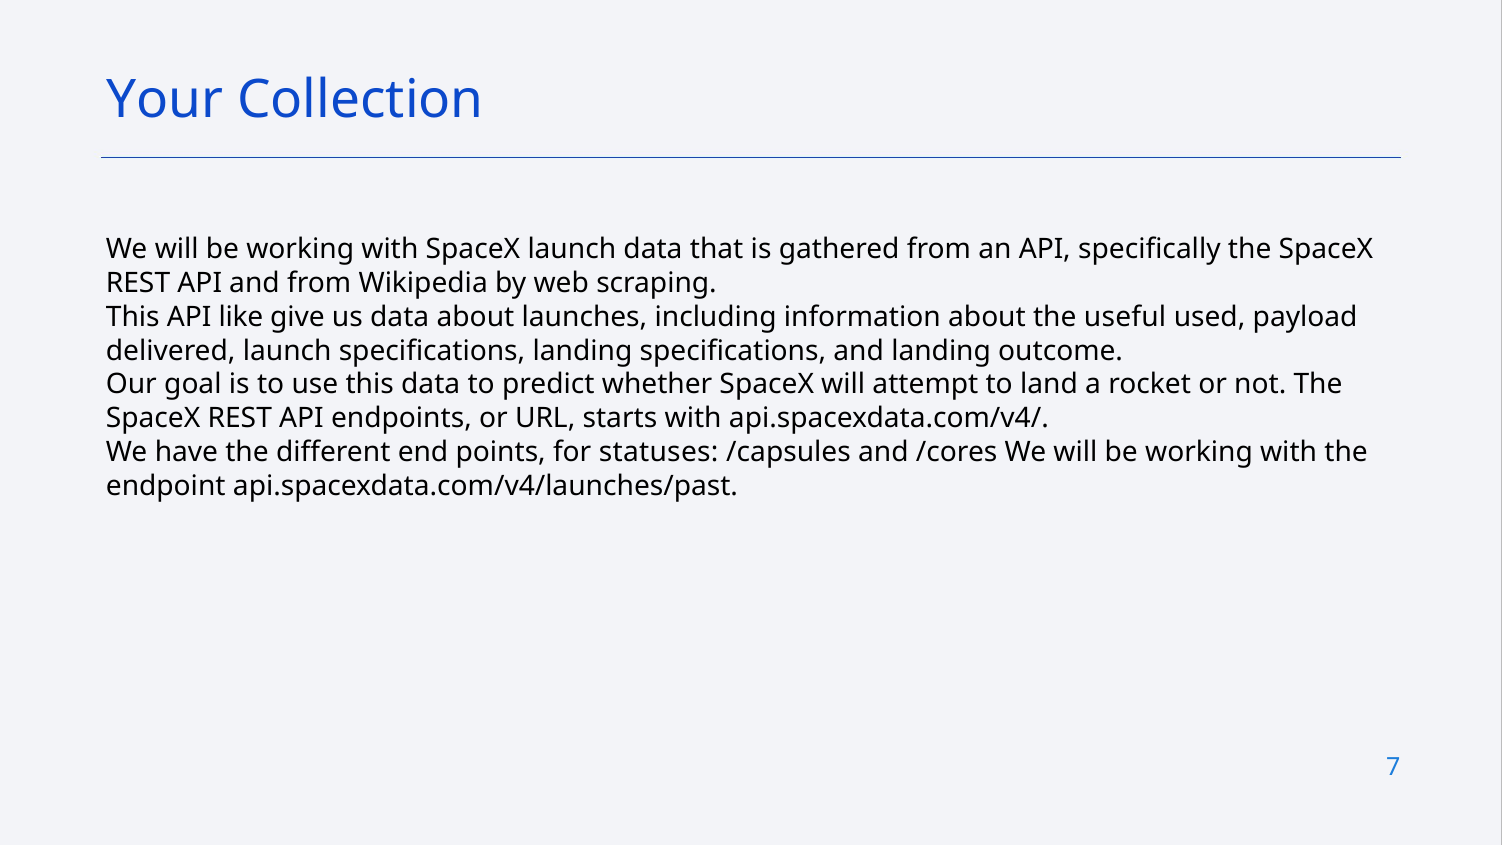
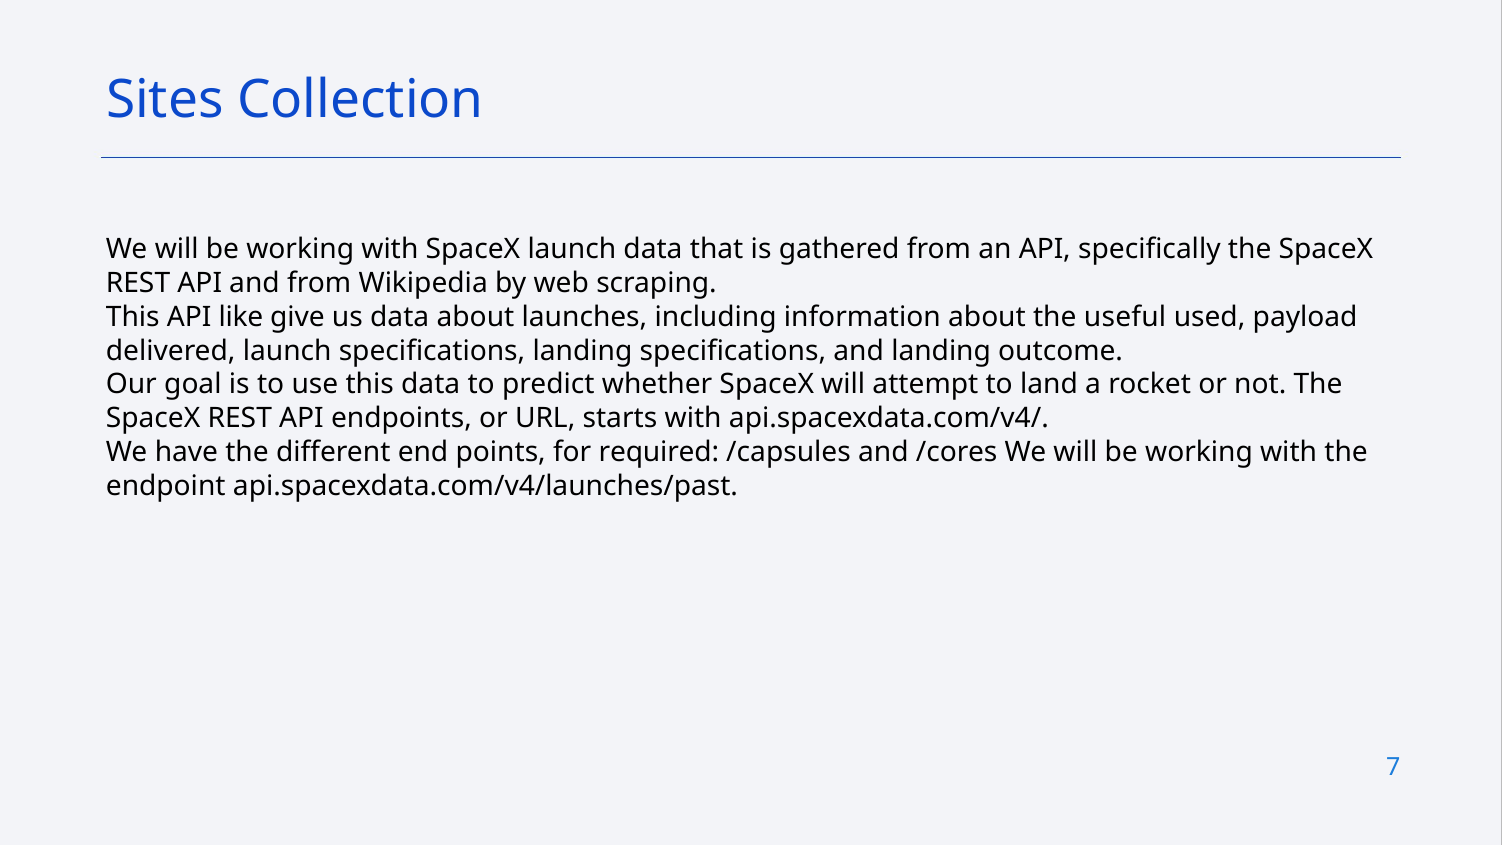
Your: Your -> Sites
statuses: statuses -> required
